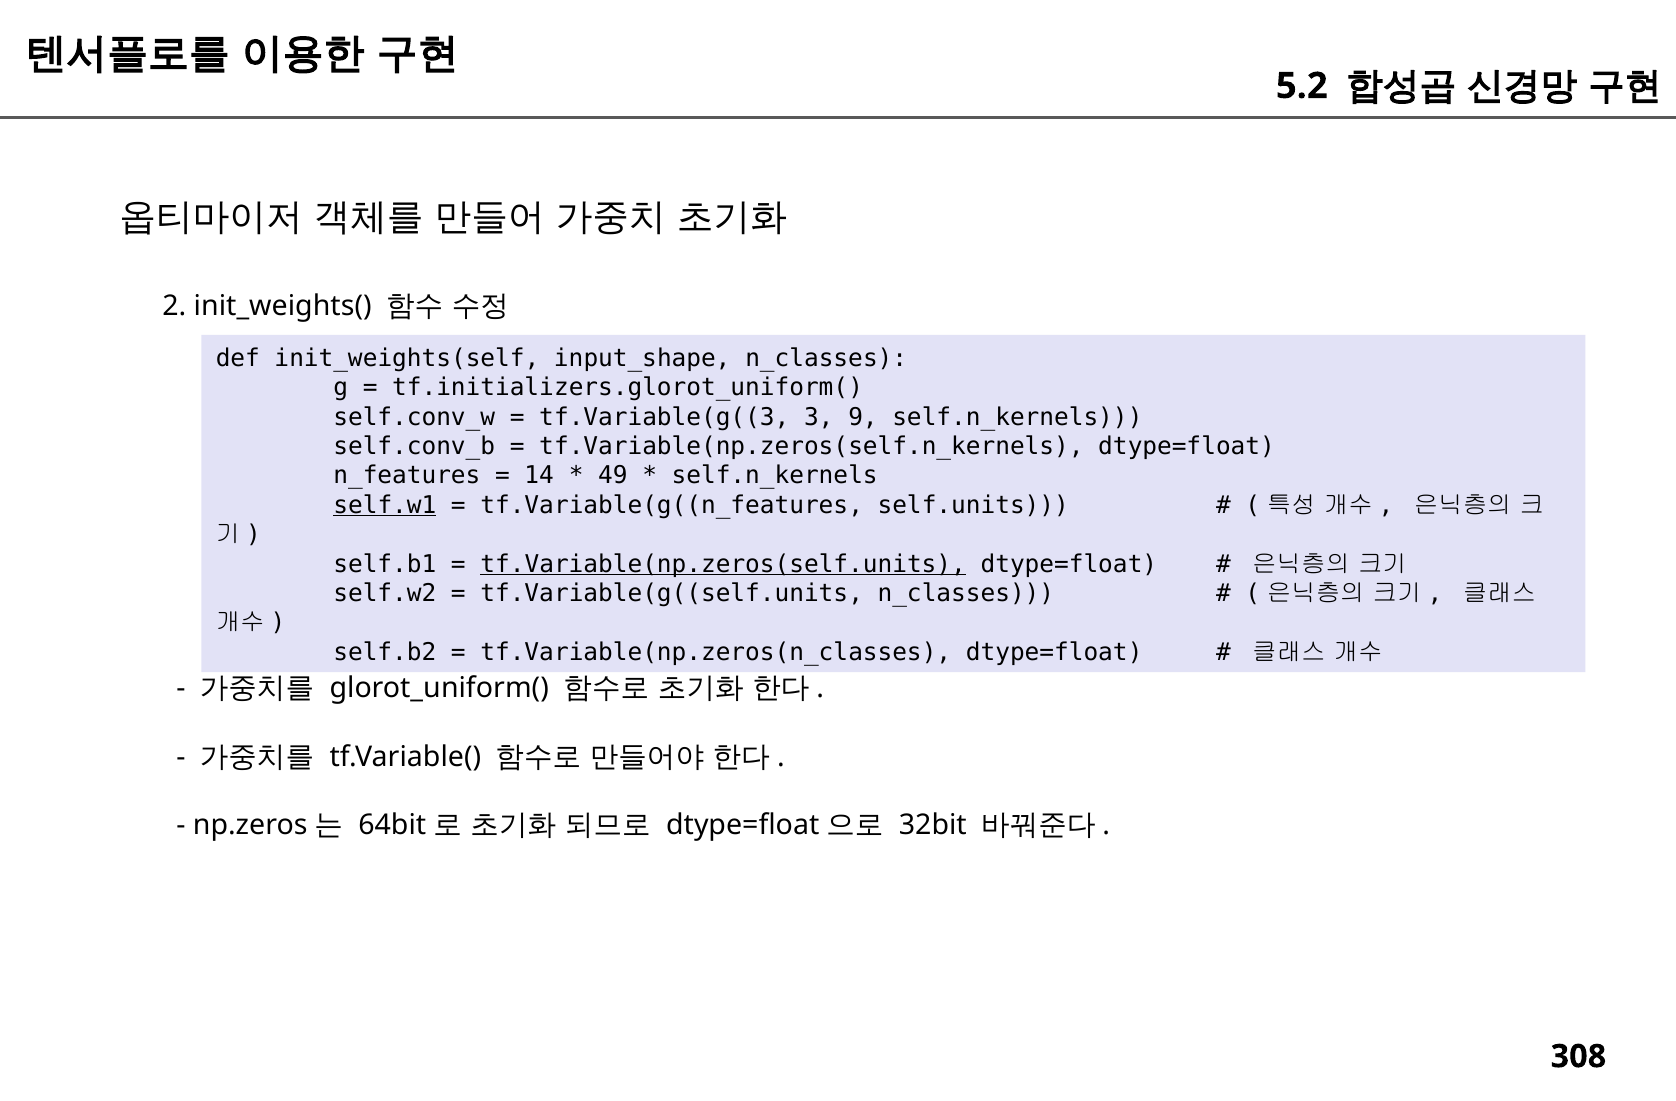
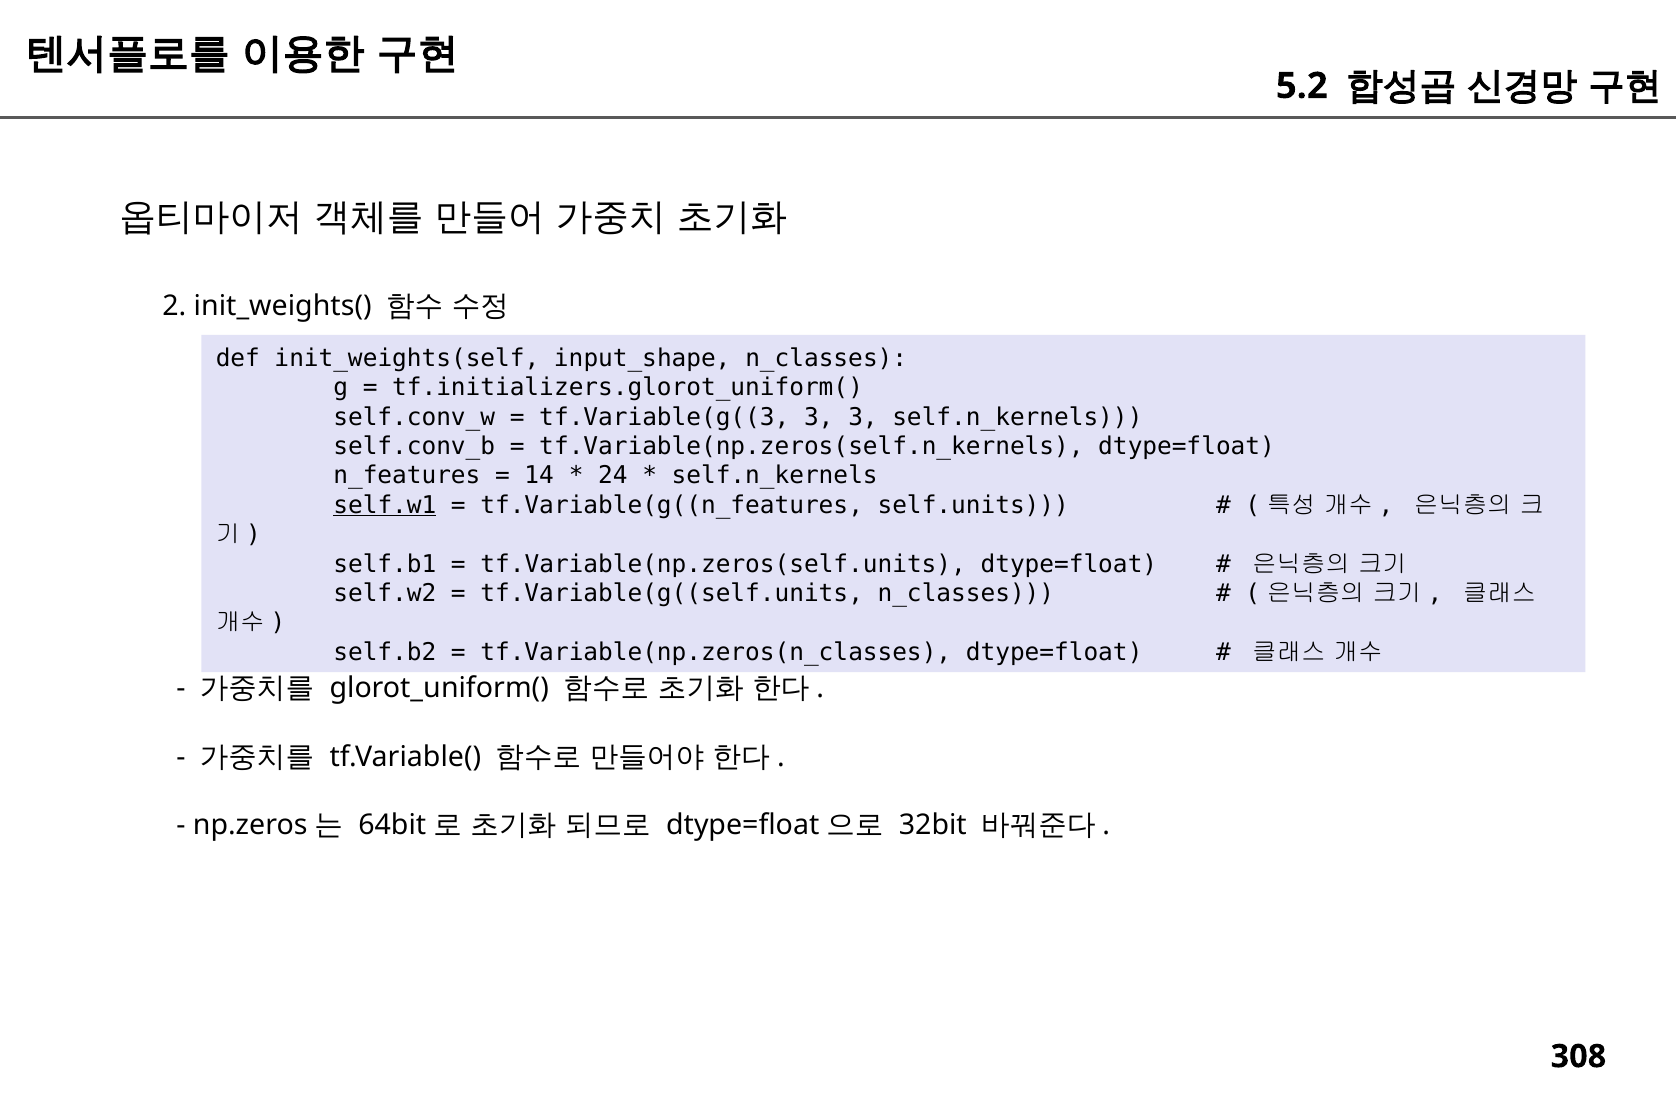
3 9: 9 -> 3
49: 49 -> 24
tf.Variable(np.zeros(self.units underline: present -> none
